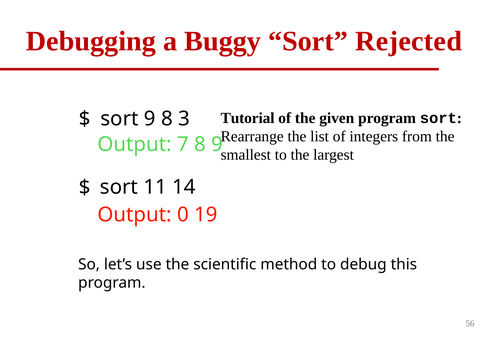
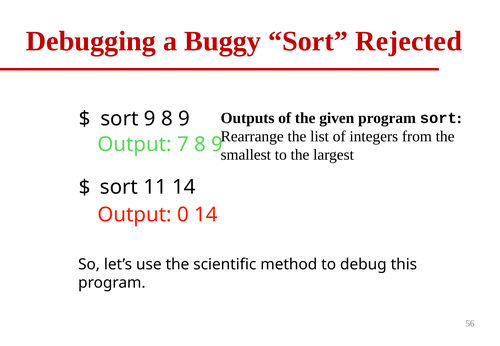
Tutorial: Tutorial -> Outputs
9 8 3: 3 -> 9
0 19: 19 -> 14
